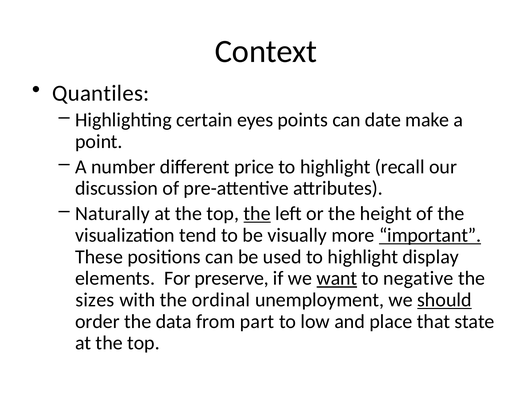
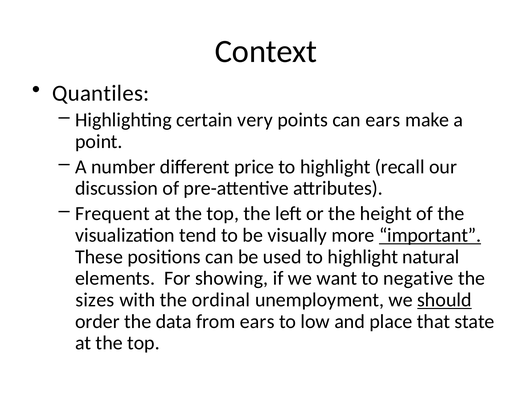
eyes: eyes -> very
can date: date -> ears
Naturally: Naturally -> Frequent
the at (257, 214) underline: present -> none
display: display -> natural
preserve: preserve -> showing
want underline: present -> none
from part: part -> ears
